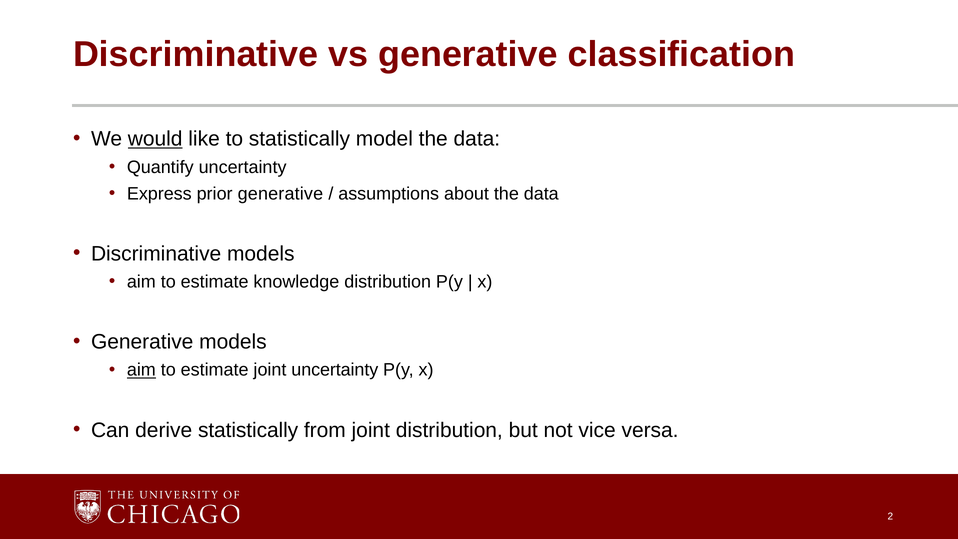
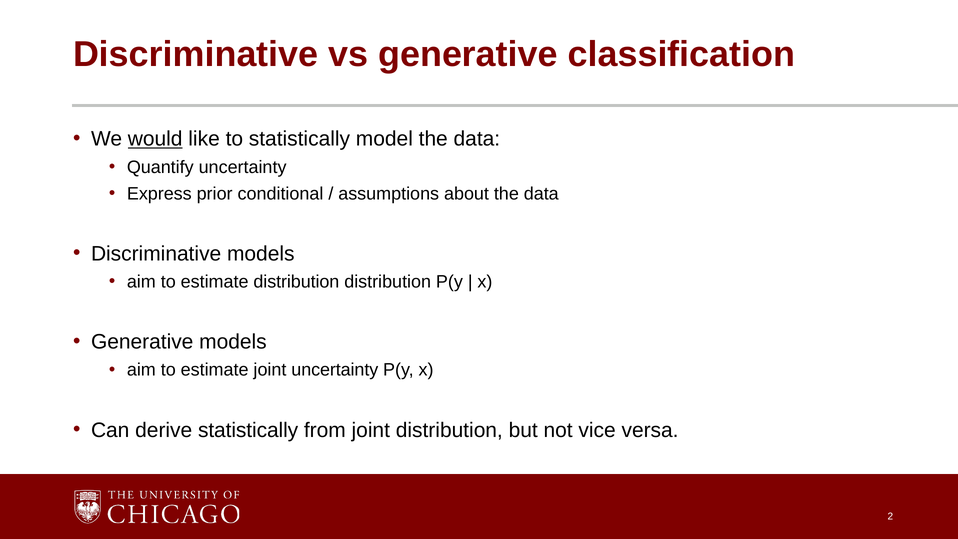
prior generative: generative -> conditional
estimate knowledge: knowledge -> distribution
aim at (141, 370) underline: present -> none
